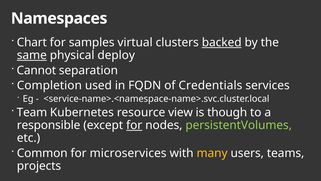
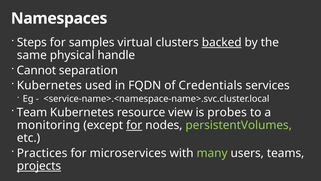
Chart: Chart -> Steps
same underline: present -> none
deploy: deploy -> handle
Completion at (49, 85): Completion -> Kubernetes
though: though -> probes
responsible: responsible -> monitoring
Common: Common -> Practices
many colour: yellow -> light green
projects underline: none -> present
